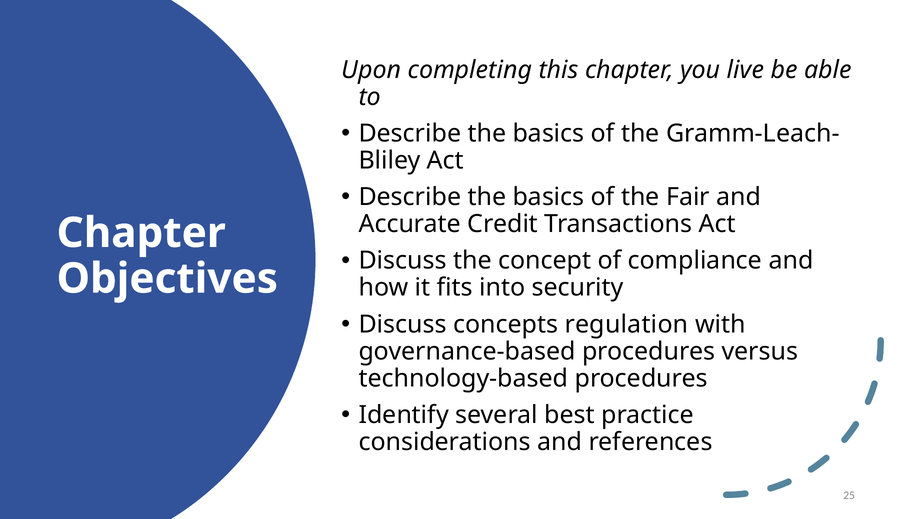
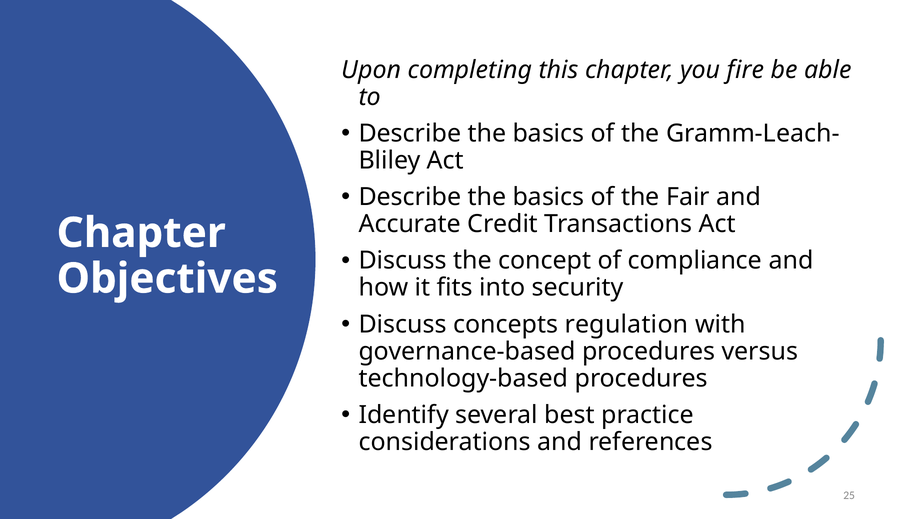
live: live -> fire
